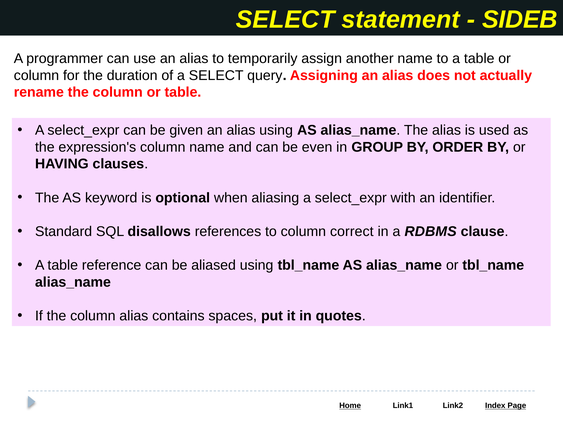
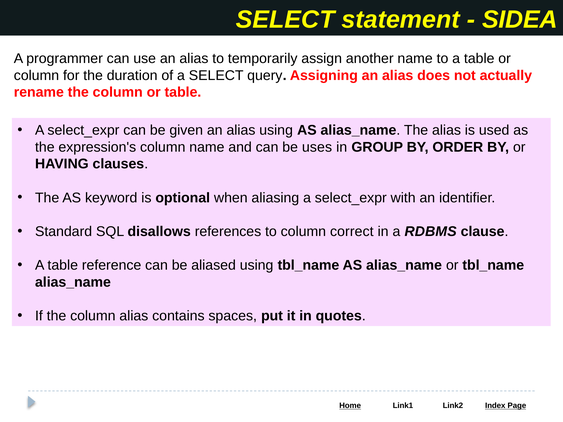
SIDEB: SIDEB -> SIDEA
even: even -> uses
